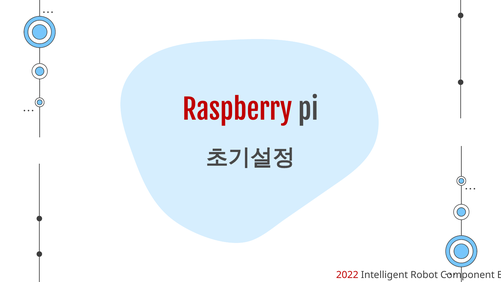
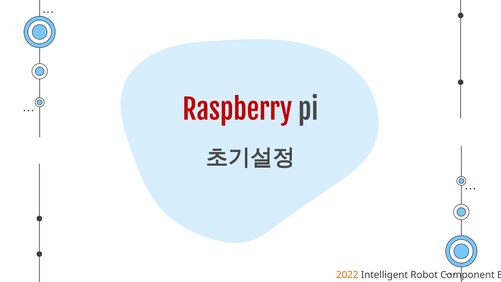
2022 colour: red -> orange
